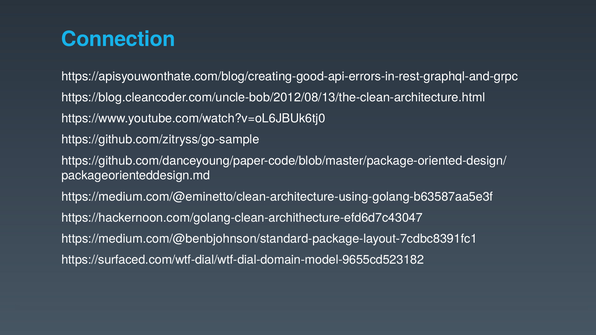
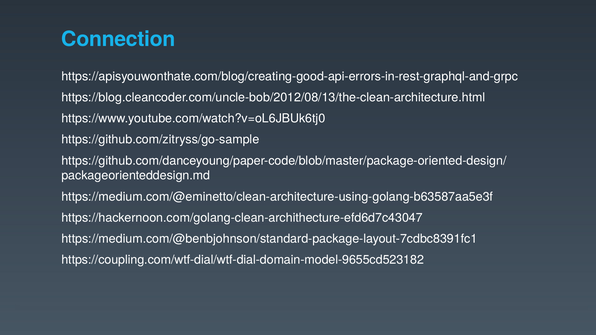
https://surfaced.com/wtf-dial/wtf-dial-domain-model-9655cd523182: https://surfaced.com/wtf-dial/wtf-dial-domain-model-9655cd523182 -> https://coupling.com/wtf-dial/wtf-dial-domain-model-9655cd523182
